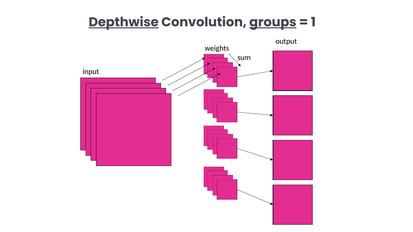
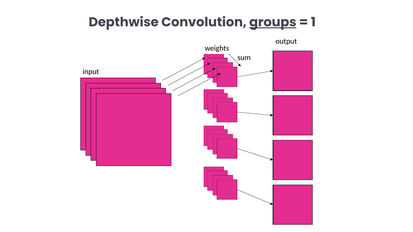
Depthwise underline: present -> none
